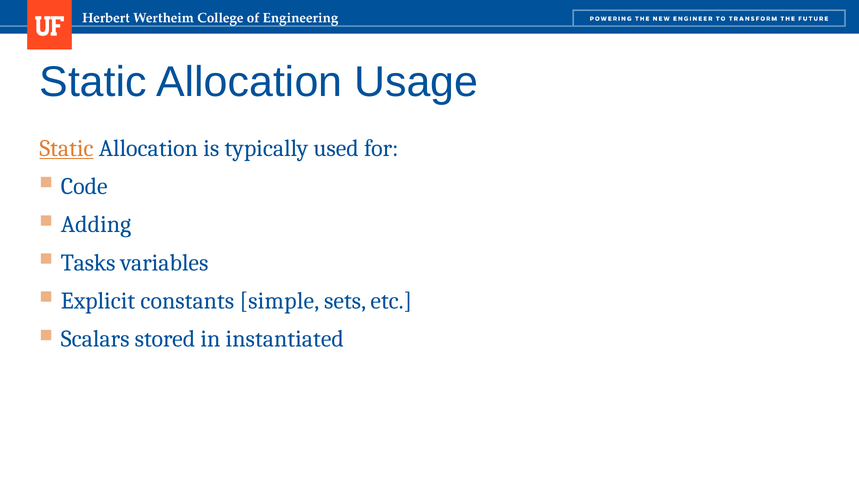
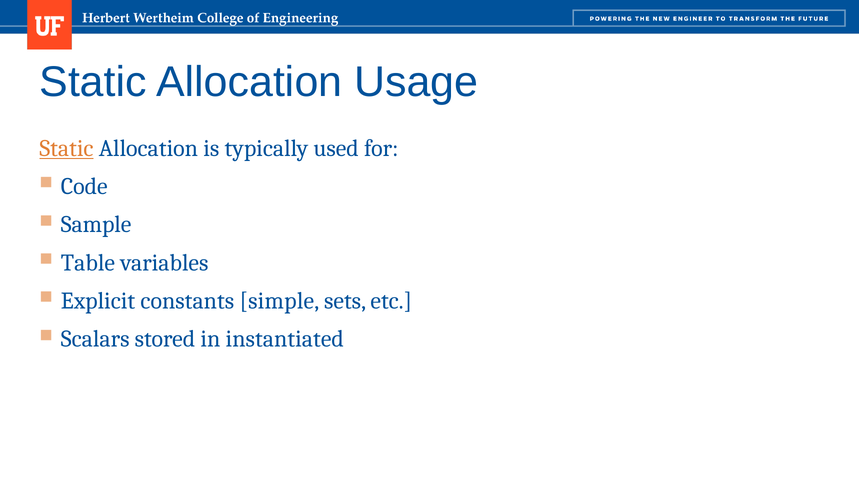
Adding: Adding -> Sample
Tasks: Tasks -> Table
